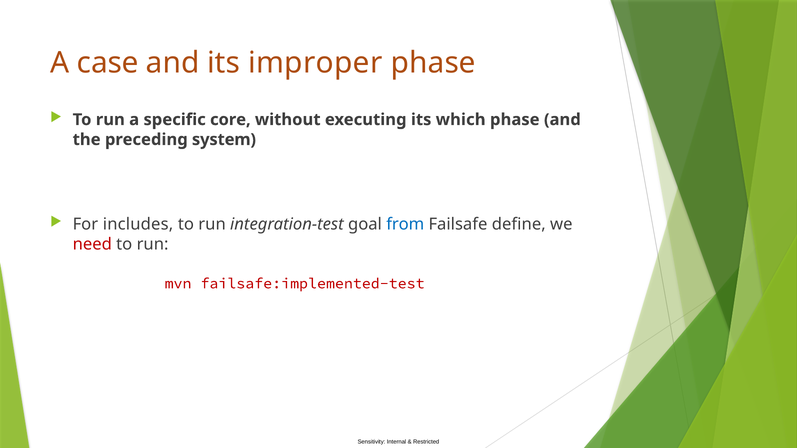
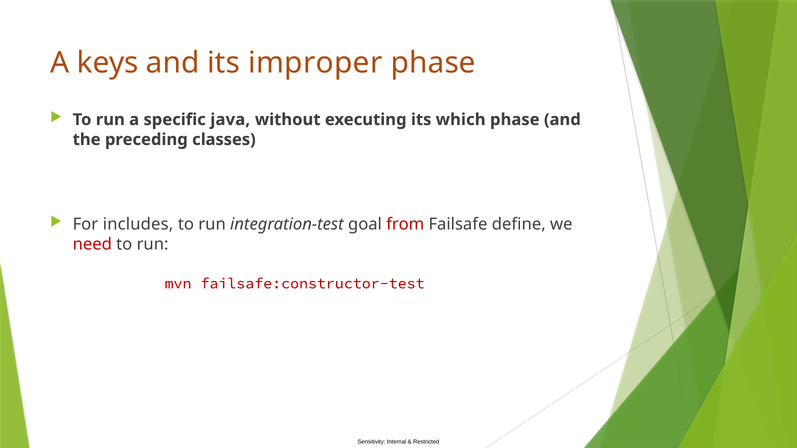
case: case -> keys
core: core -> java
system: system -> classes
from colour: blue -> red
failsafe:implemented-test: failsafe:implemented-test -> failsafe:constructor-test
